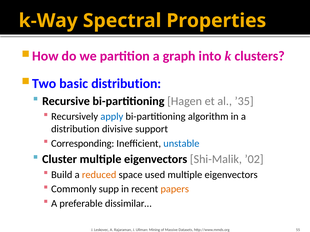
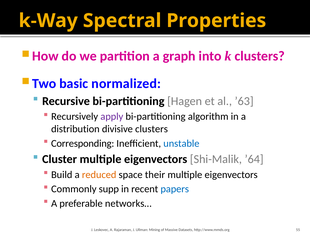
basic distribution: distribution -> normalized
’35: ’35 -> ’63
apply colour: blue -> purple
divisive support: support -> clusters
’02: ’02 -> ’64
used: used -> their
papers colour: orange -> blue
dissimilar…: dissimilar… -> networks…
